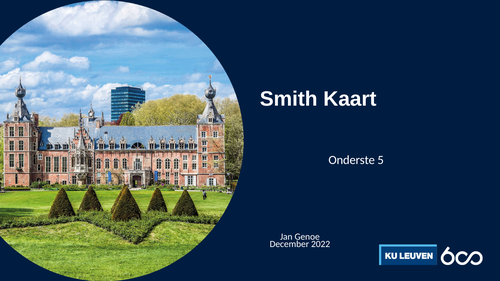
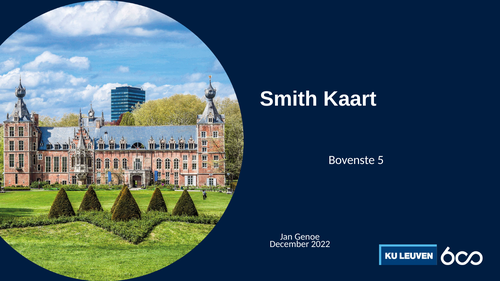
Onderste: Onderste -> Bovenste
